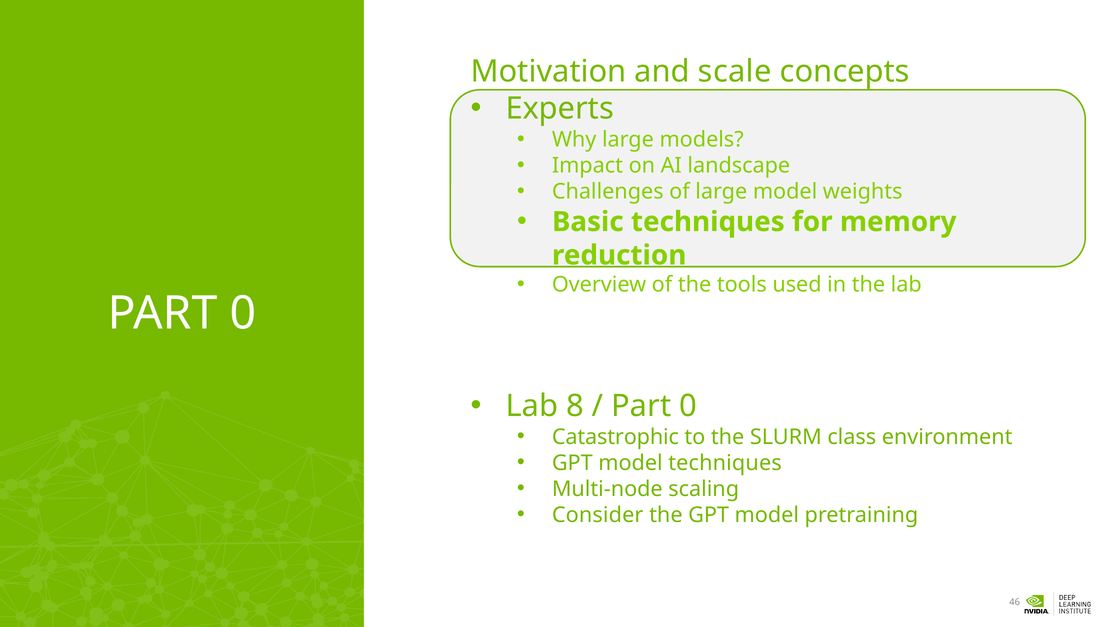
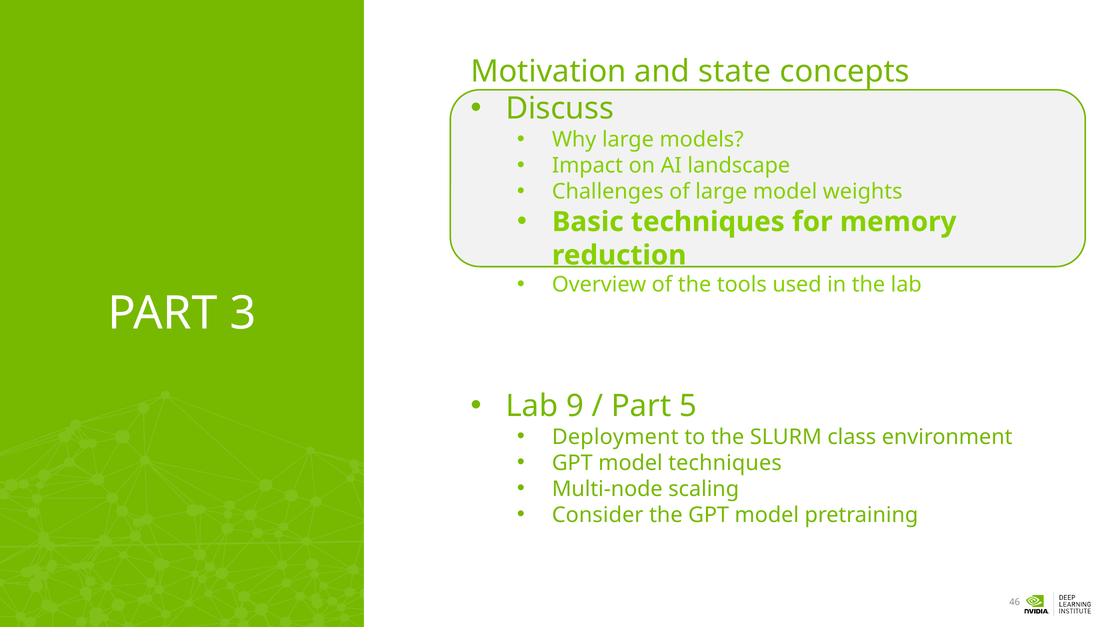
scale: scale -> state
Experts: Experts -> Discuss
0 at (243, 313): 0 -> 3
8: 8 -> 9
0 at (688, 406): 0 -> 5
Catastrophic: Catastrophic -> Deployment
